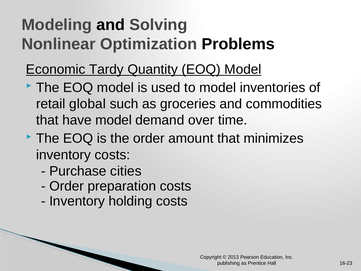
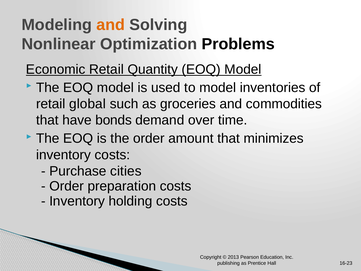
and at (111, 25) colour: black -> orange
Economic Tardy: Tardy -> Retail
have model: model -> bonds
